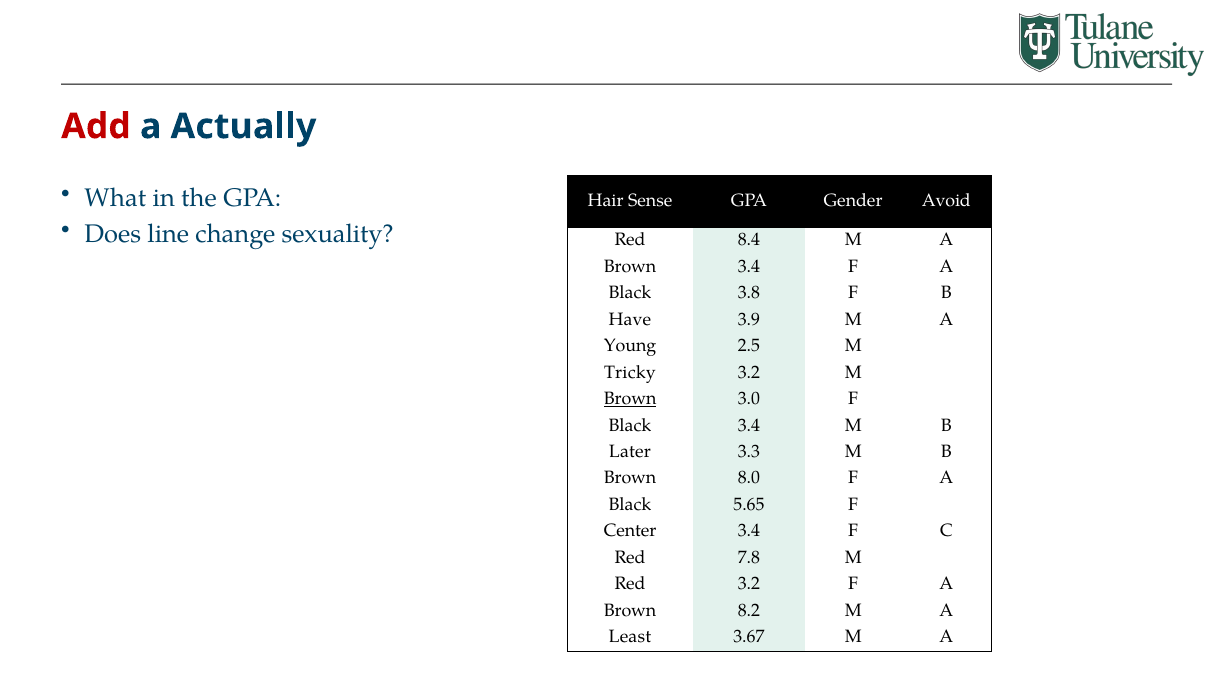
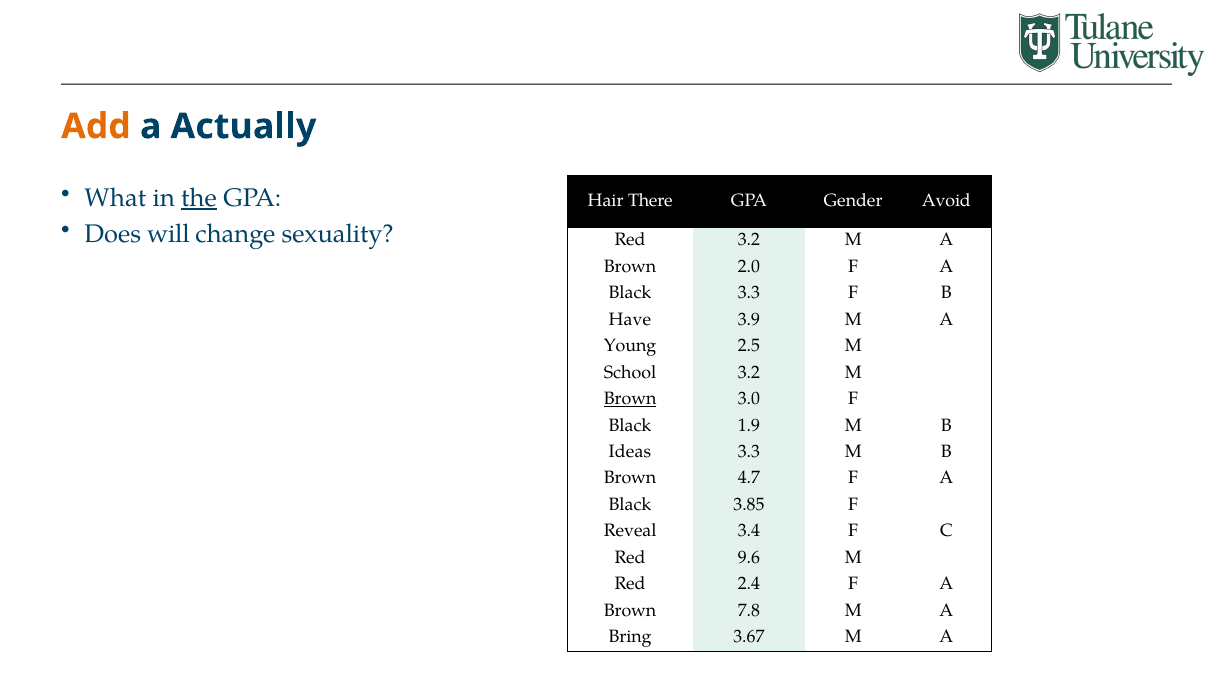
Add colour: red -> orange
the underline: none -> present
Sense: Sense -> There
line: line -> will
Red 8.4: 8.4 -> 3.2
Brown 3.4: 3.4 -> 2.0
Black 3.8: 3.8 -> 3.3
Tricky: Tricky -> School
Black 3.4: 3.4 -> 1.9
Later: Later -> Ideas
8.0: 8.0 -> 4.7
5.65: 5.65 -> 3.85
Center: Center -> Reveal
7.8: 7.8 -> 9.6
Red 3.2: 3.2 -> 2.4
8.2: 8.2 -> 7.8
Least: Least -> Bring
